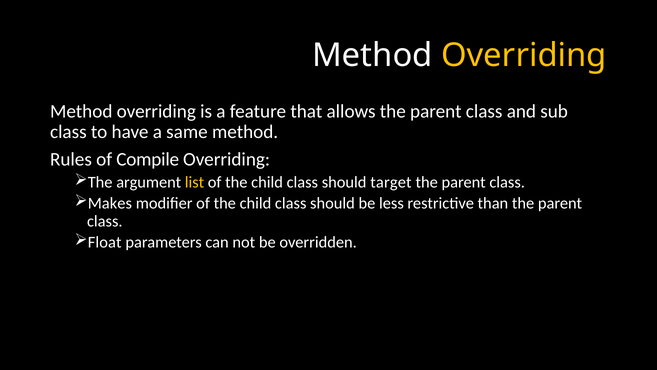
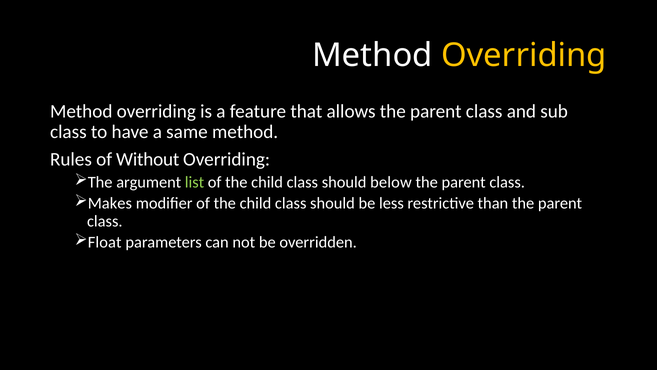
Compile: Compile -> Without
list colour: yellow -> light green
target: target -> below
